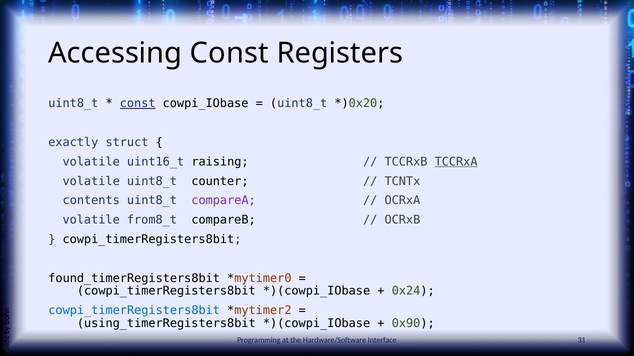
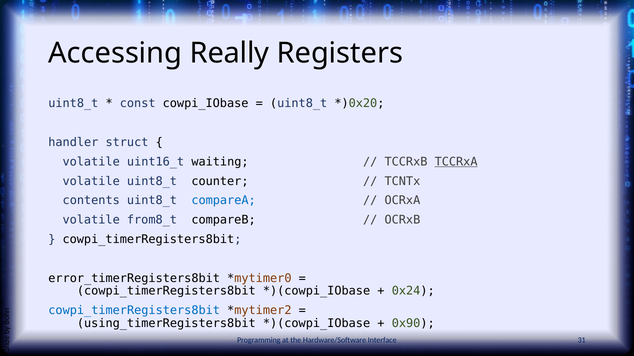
Accessing Const: Const -> Really
const at (138, 104) underline: present -> none
exactly: exactly -> handler
raising: raising -> waiting
compareA colour: purple -> blue
found_timerRegisters8bit: found_timerRegisters8bit -> error_timerRegisters8bit
